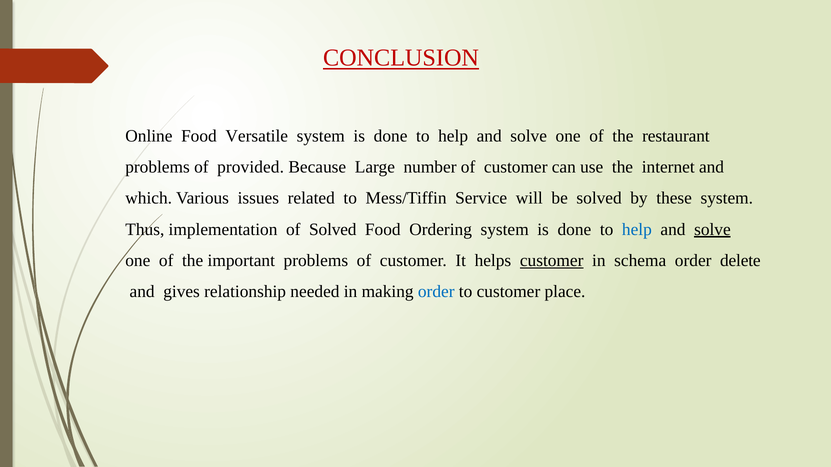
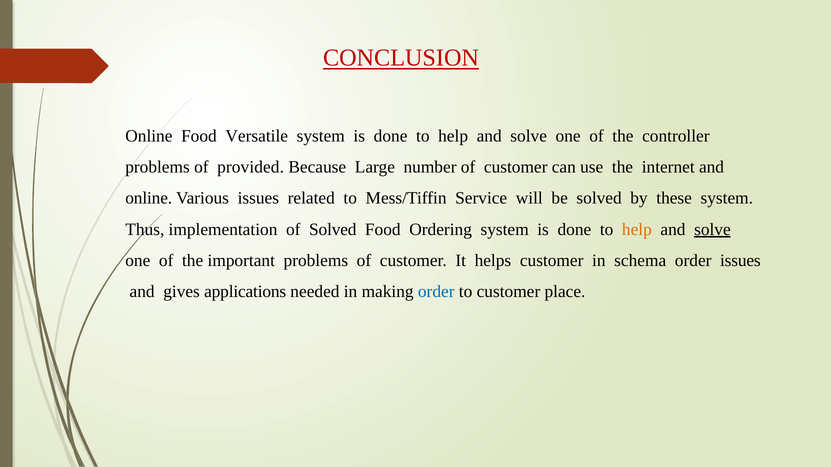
restaurant: restaurant -> controller
which at (149, 198): which -> online
help at (637, 230) colour: blue -> orange
customer at (552, 261) underline: present -> none
order delete: delete -> issues
relationship: relationship -> applications
